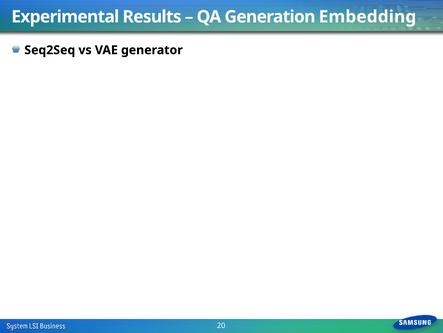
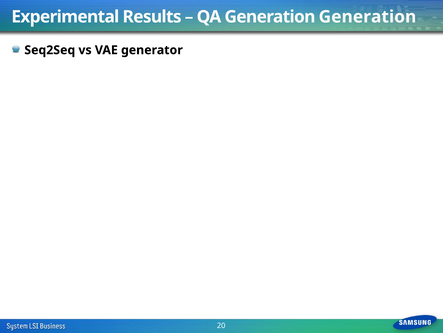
Generation Embedding: Embedding -> Generation
